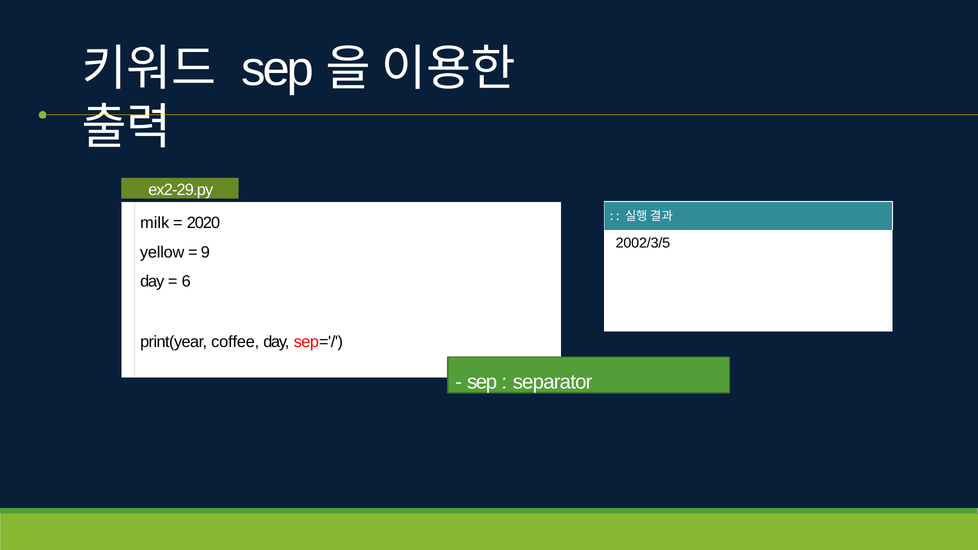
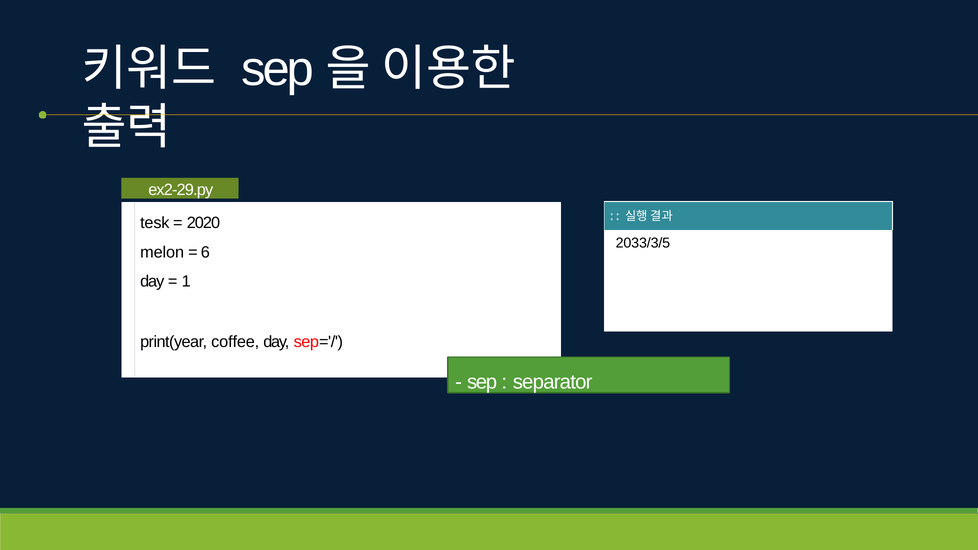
milk: milk -> tesk
2002/3/5: 2002/3/5 -> 2033/3/5
yellow: yellow -> melon
9: 9 -> 6
6: 6 -> 1
